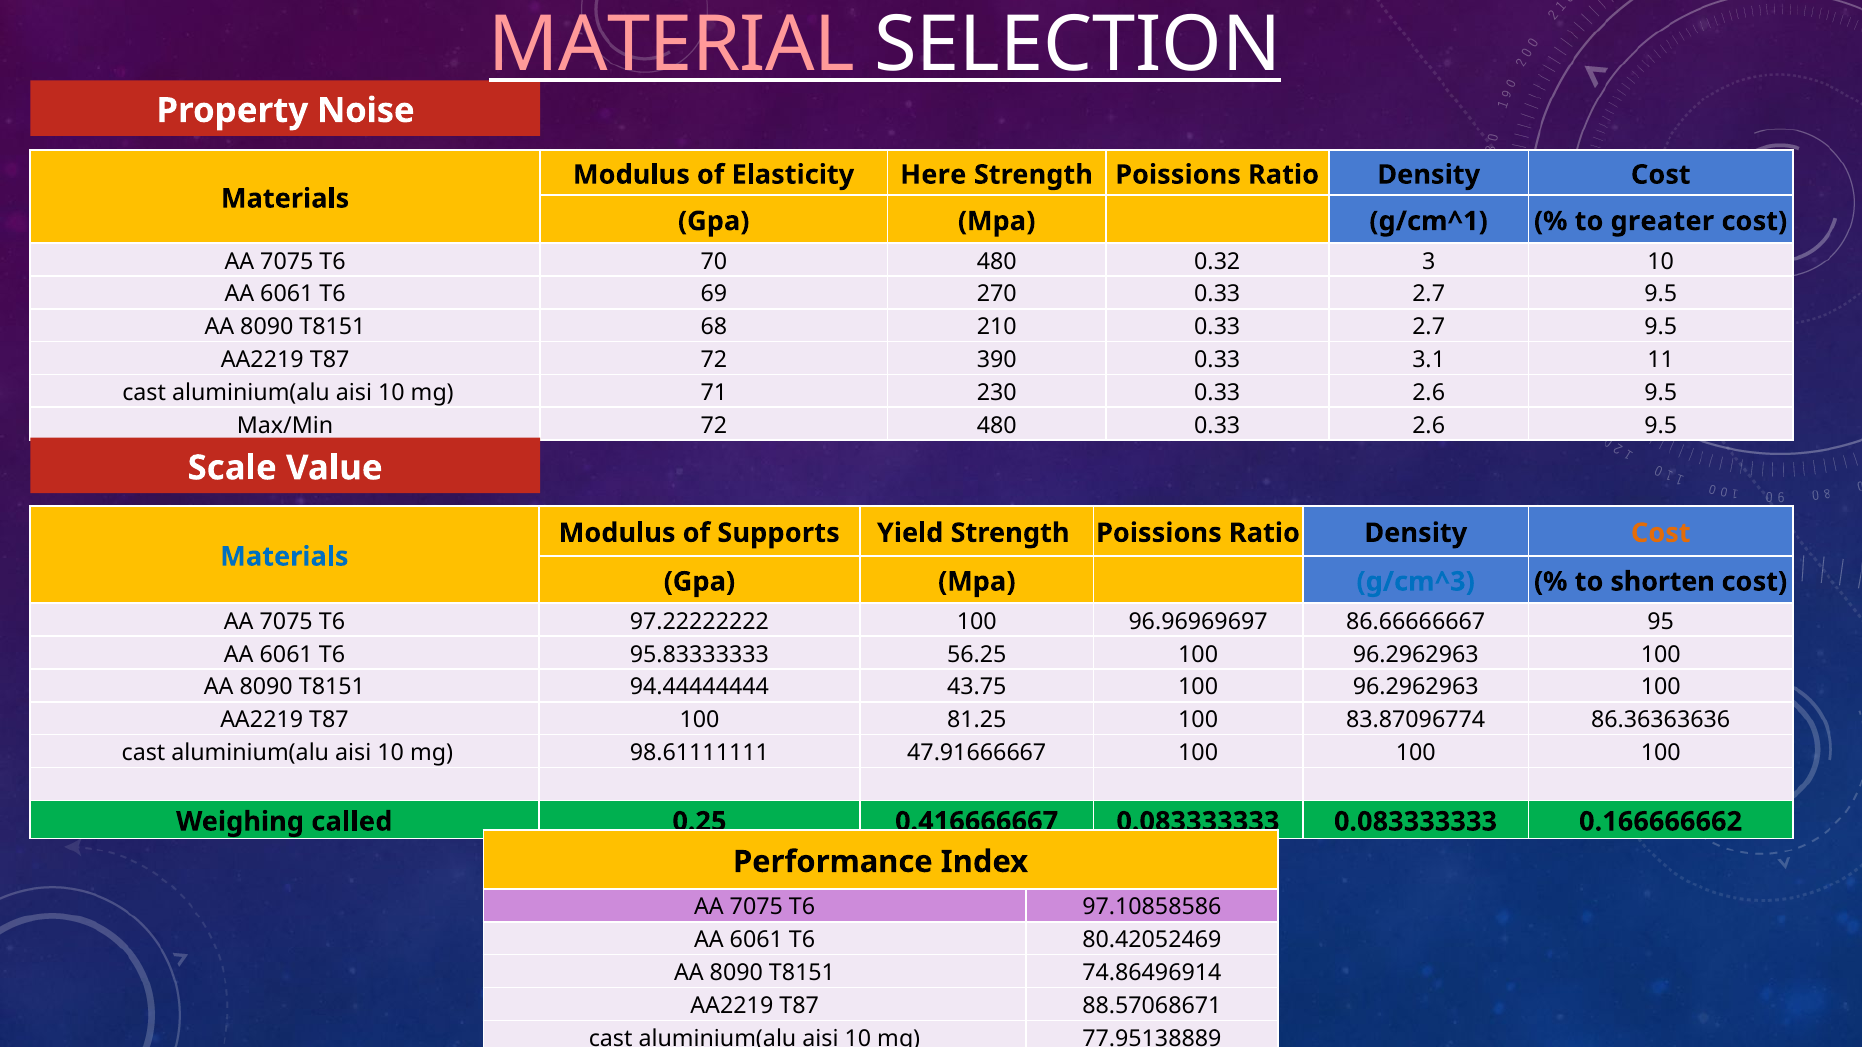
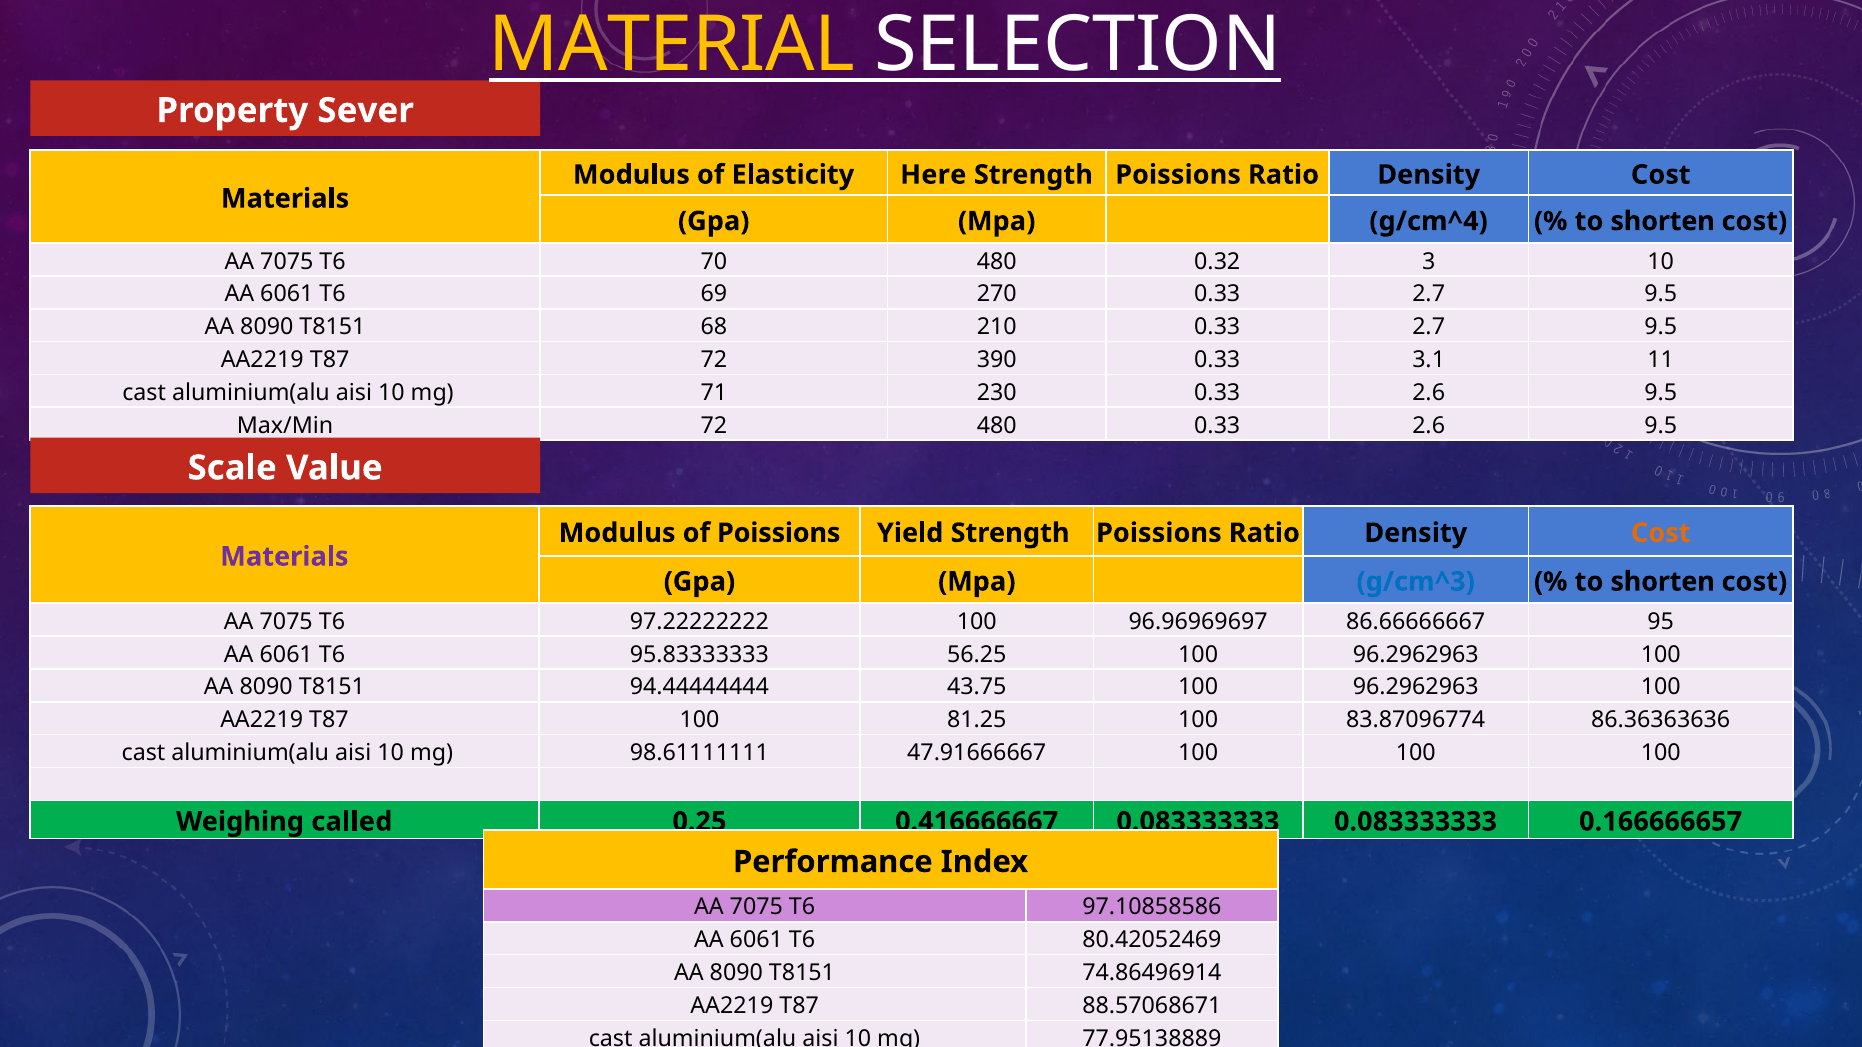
MATERIAL colour: pink -> yellow
Noise: Noise -> Sever
g/cm^1: g/cm^1 -> g/cm^4
greater at (1662, 221): greater -> shorten
of Supports: Supports -> Poissions
Materials at (284, 557) colour: blue -> purple
0.166666662: 0.166666662 -> 0.166666657
